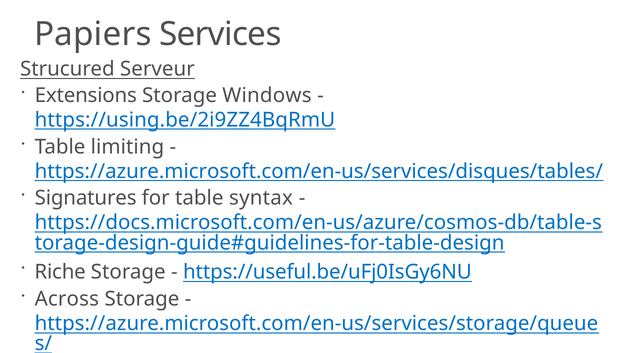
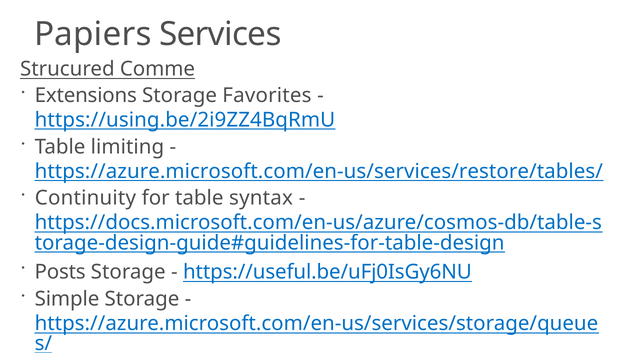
Serveur: Serveur -> Comme
Windows: Windows -> Favorites
https://azure.microsoft.com/en-us/services/disques/tables/: https://azure.microsoft.com/en-us/services/disques/tables/ -> https://azure.microsoft.com/en-us/services/restore/tables/
Signatures: Signatures -> Continuity
Riche: Riche -> Posts
Across: Across -> Simple
